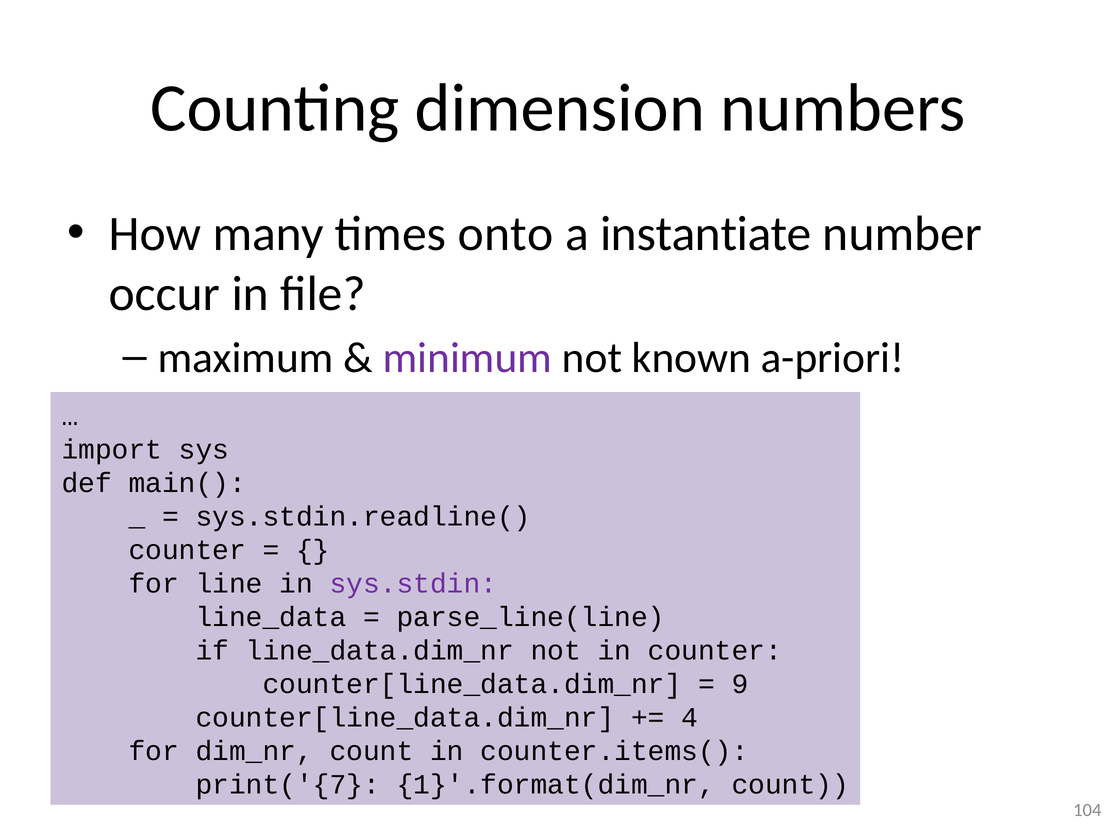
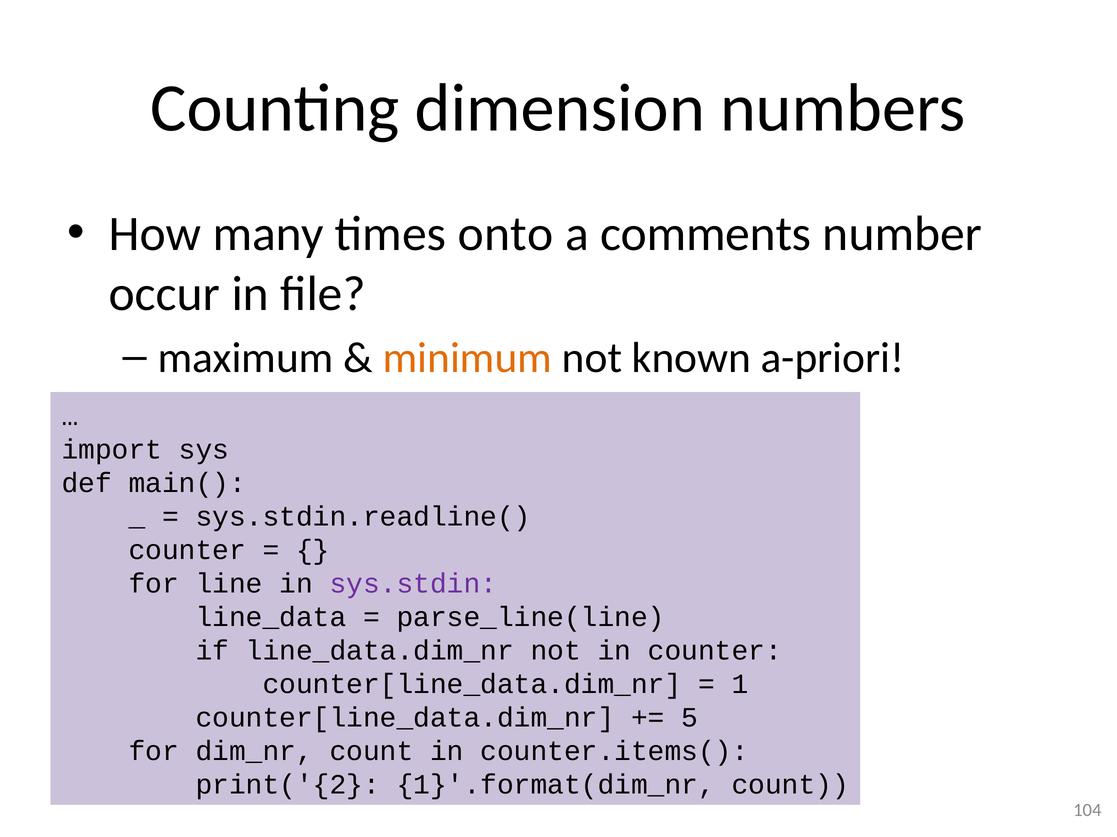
instantiate: instantiate -> comments
minimum colour: purple -> orange
9: 9 -> 1
4: 4 -> 5
print('{7: print('{7 -> print('{2
